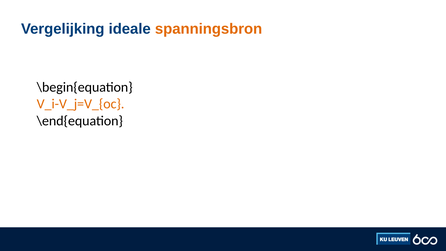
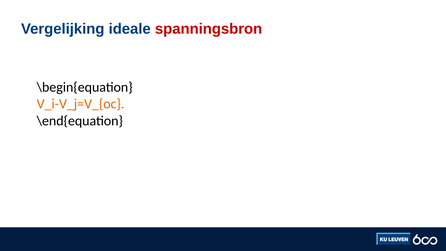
spanningsbron colour: orange -> red
